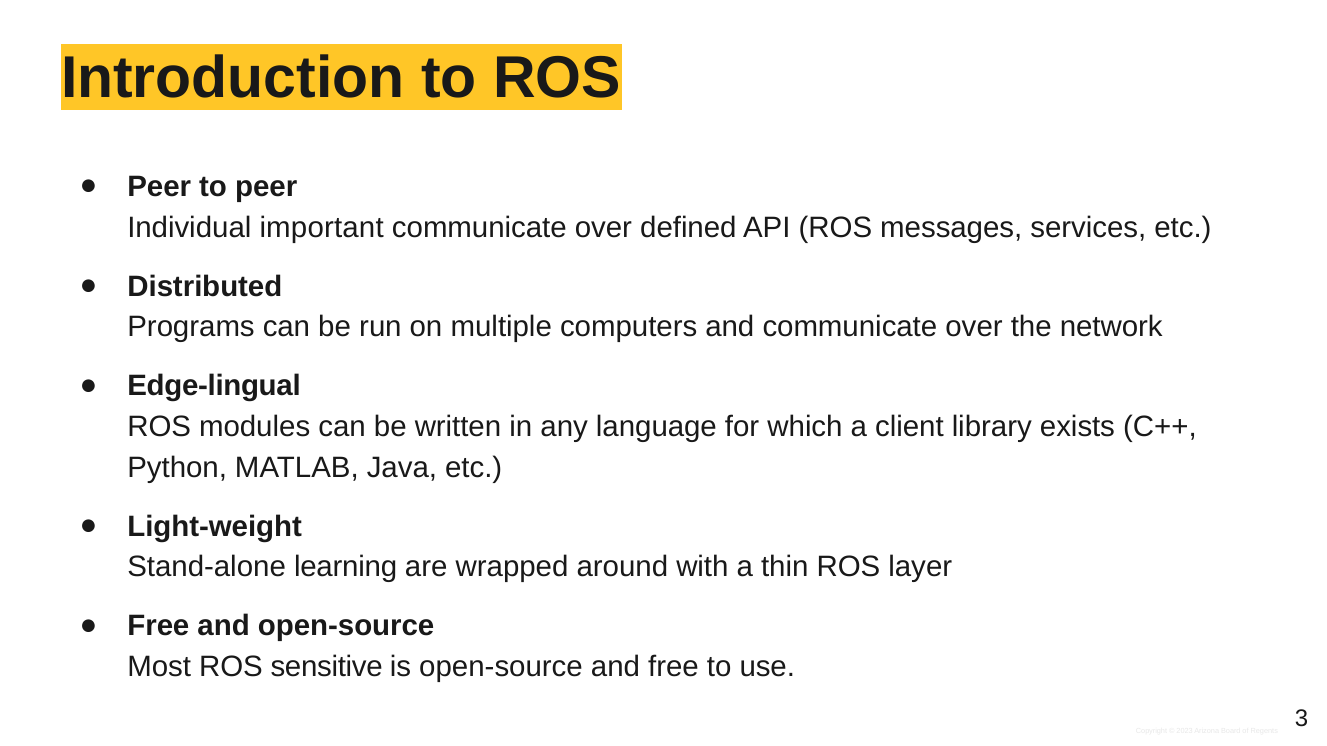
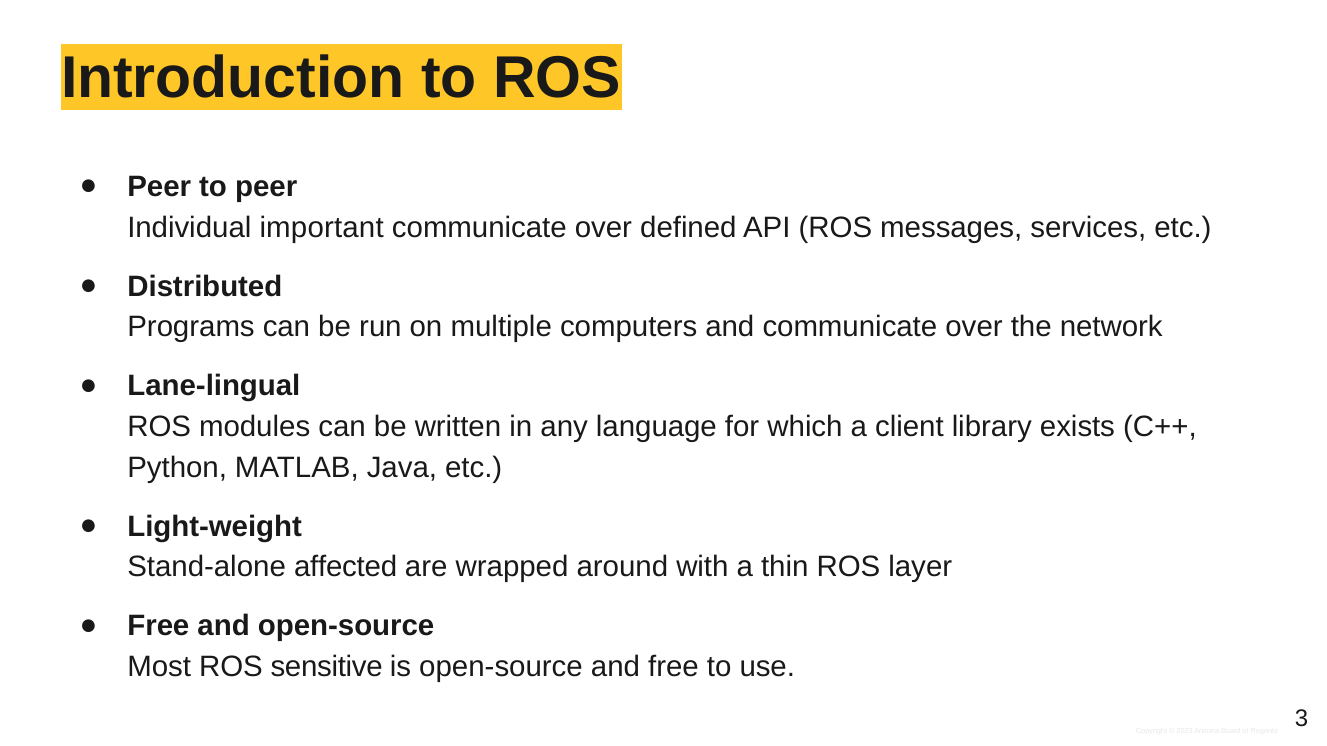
Edge-lingual: Edge-lingual -> Lane-lingual
learning: learning -> affected
